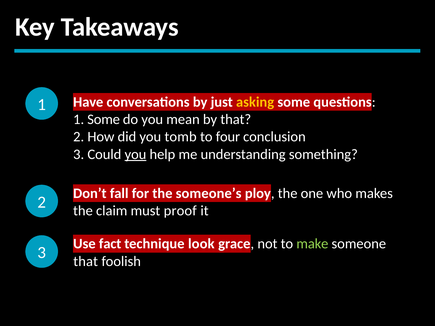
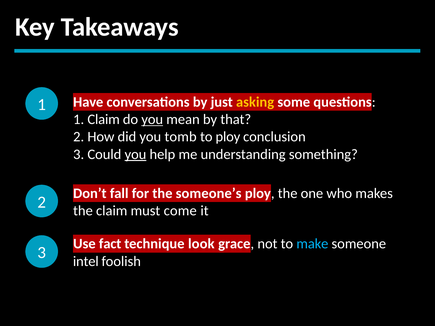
1 Some: Some -> Claim
you at (152, 120) underline: none -> present
to four: four -> ploy
proof: proof -> come
make colour: light green -> light blue
that at (86, 261): that -> intel
